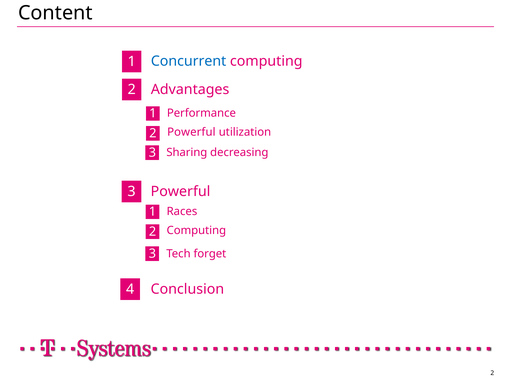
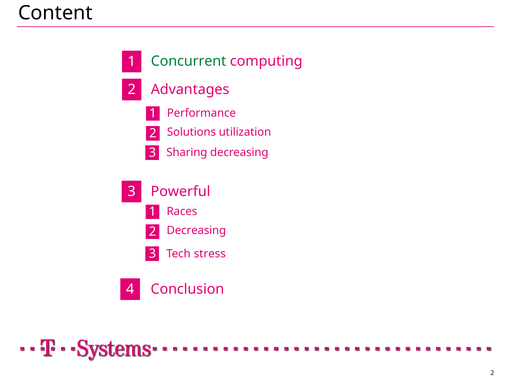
Concurrent colour: blue -> green
Powerful at (191, 132): Powerful -> Solutions
Computing at (196, 231): Computing -> Decreasing
forget: forget -> stress
